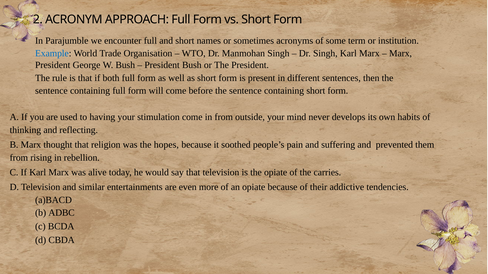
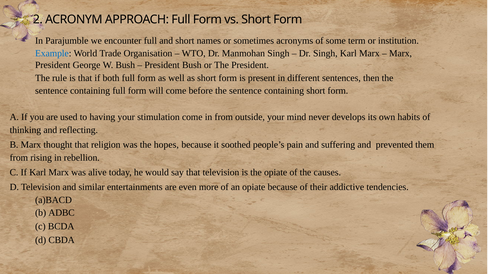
carries: carries -> causes
